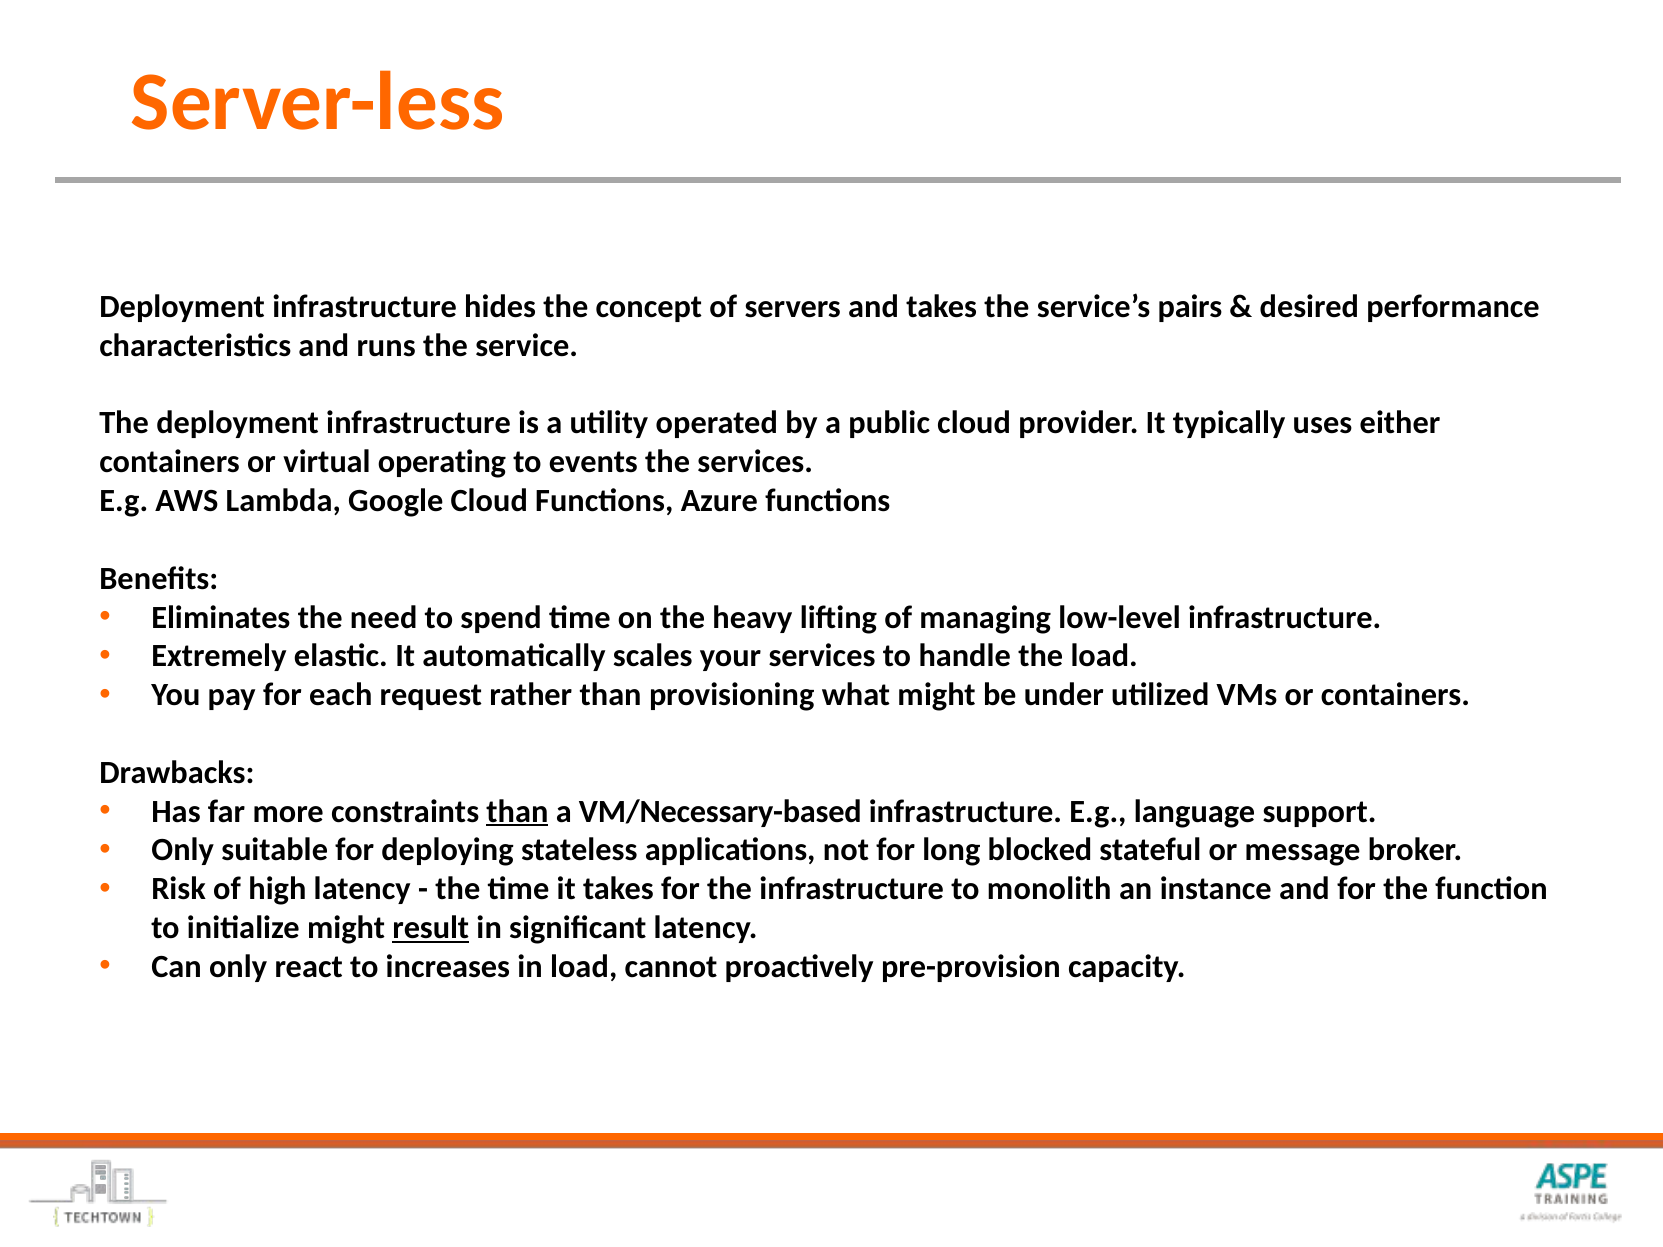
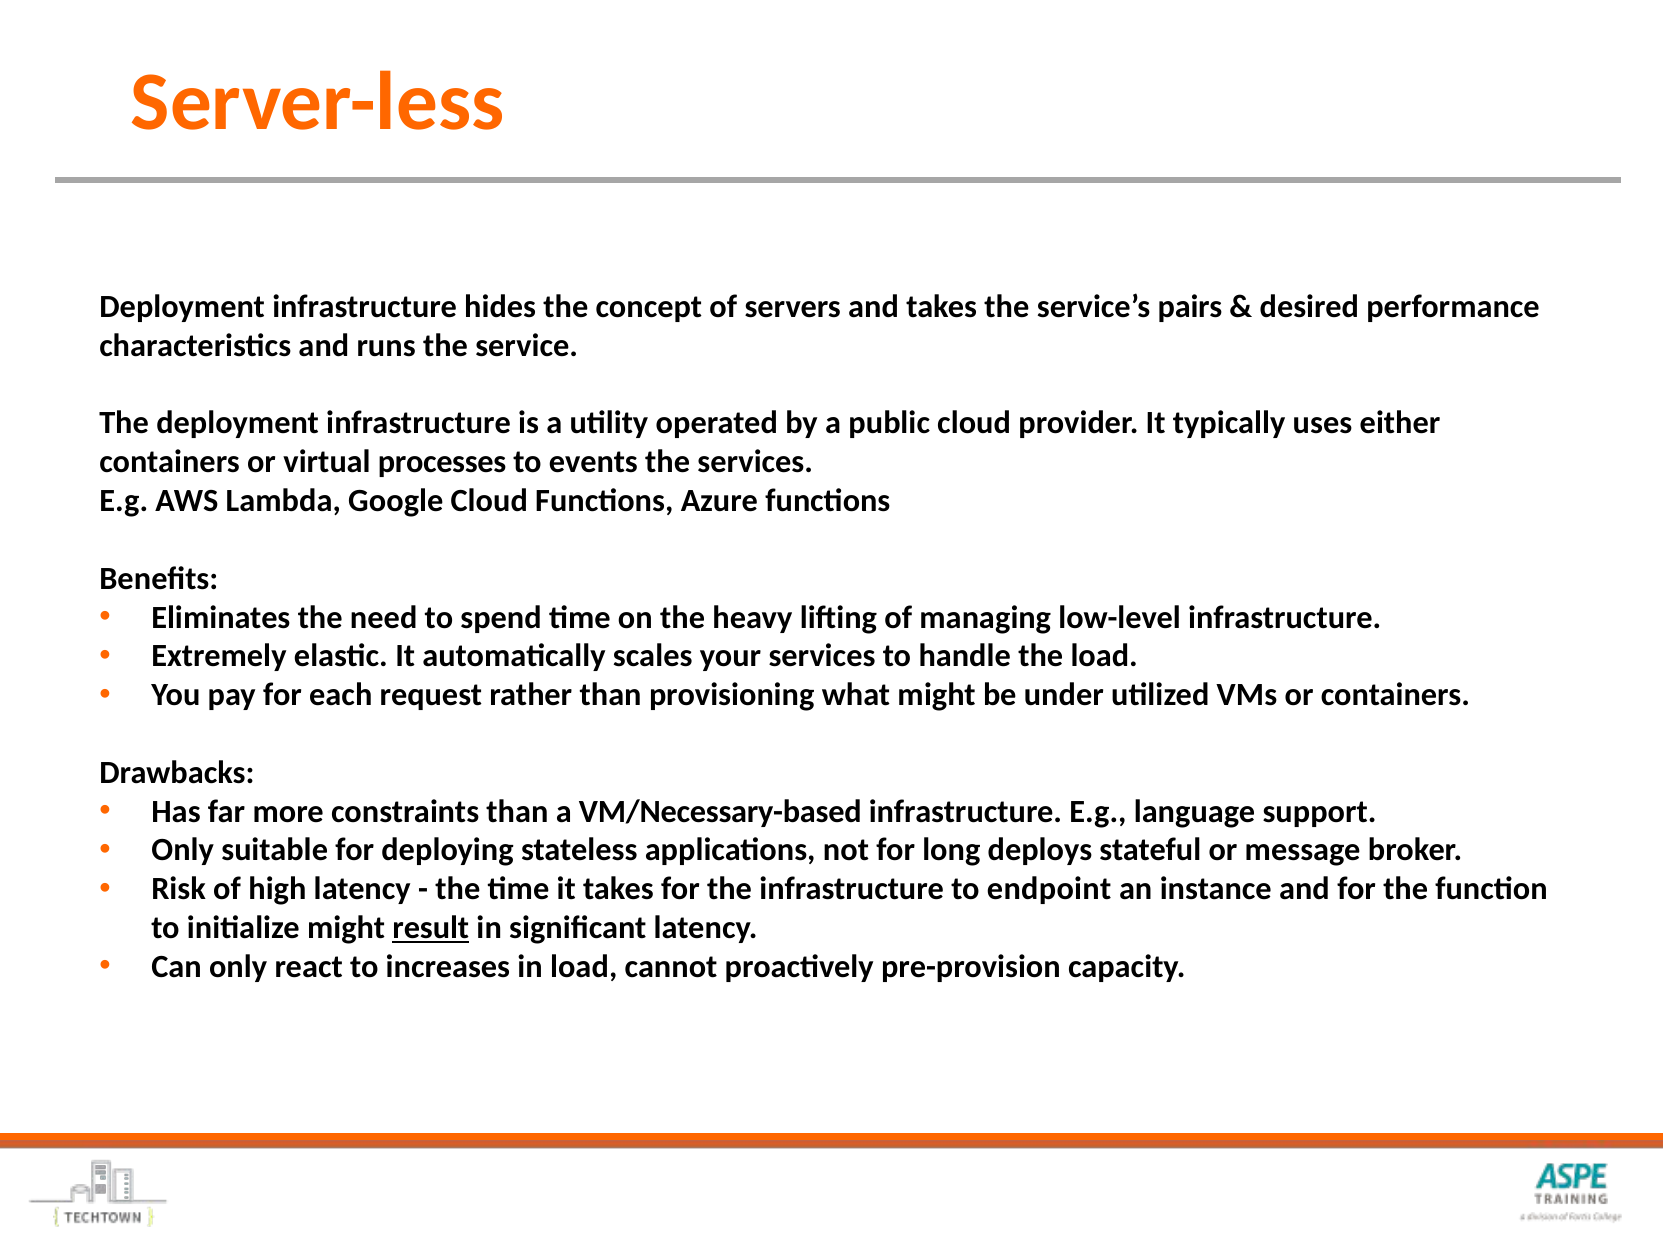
operating: operating -> processes
than at (517, 812) underline: present -> none
blocked: blocked -> deploys
monolith: monolith -> endpoint
